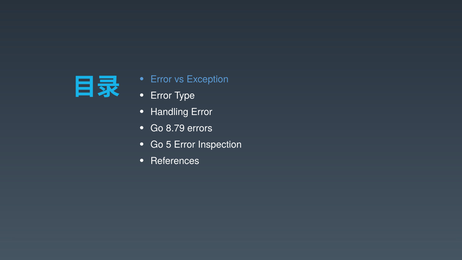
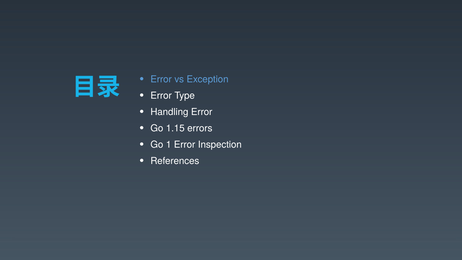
8.79: 8.79 -> 1.15
5: 5 -> 1
